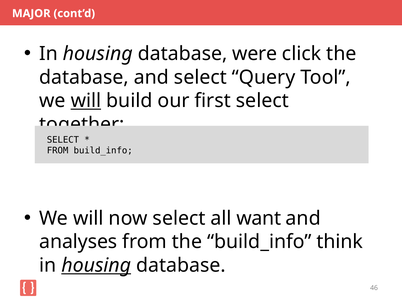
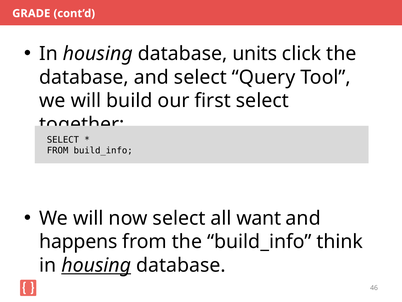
MAJOR: MAJOR -> GRADE
were: were -> units
will at (86, 101) underline: present -> none
analyses: analyses -> happens
